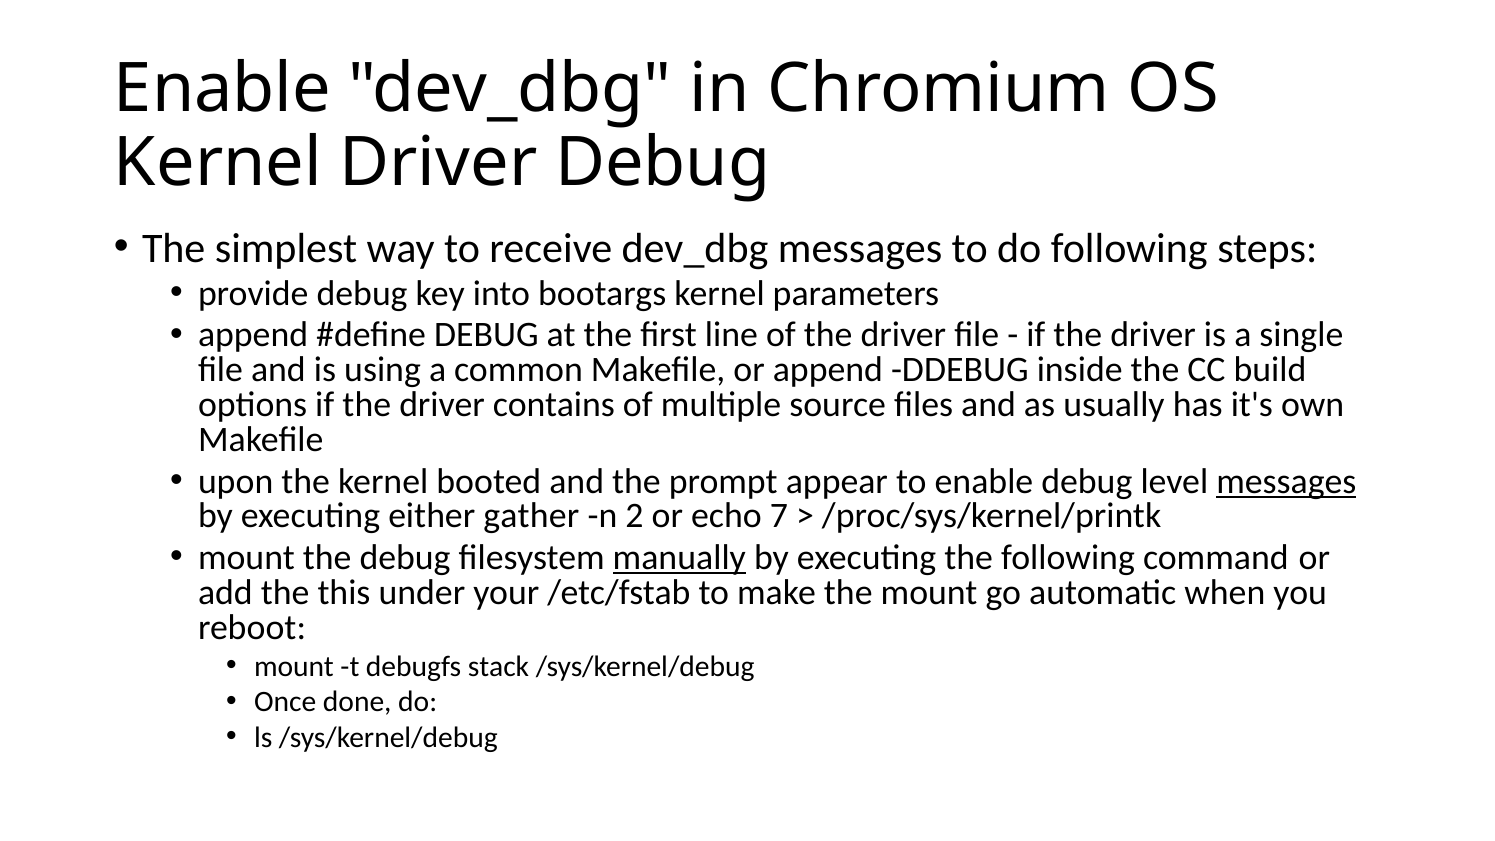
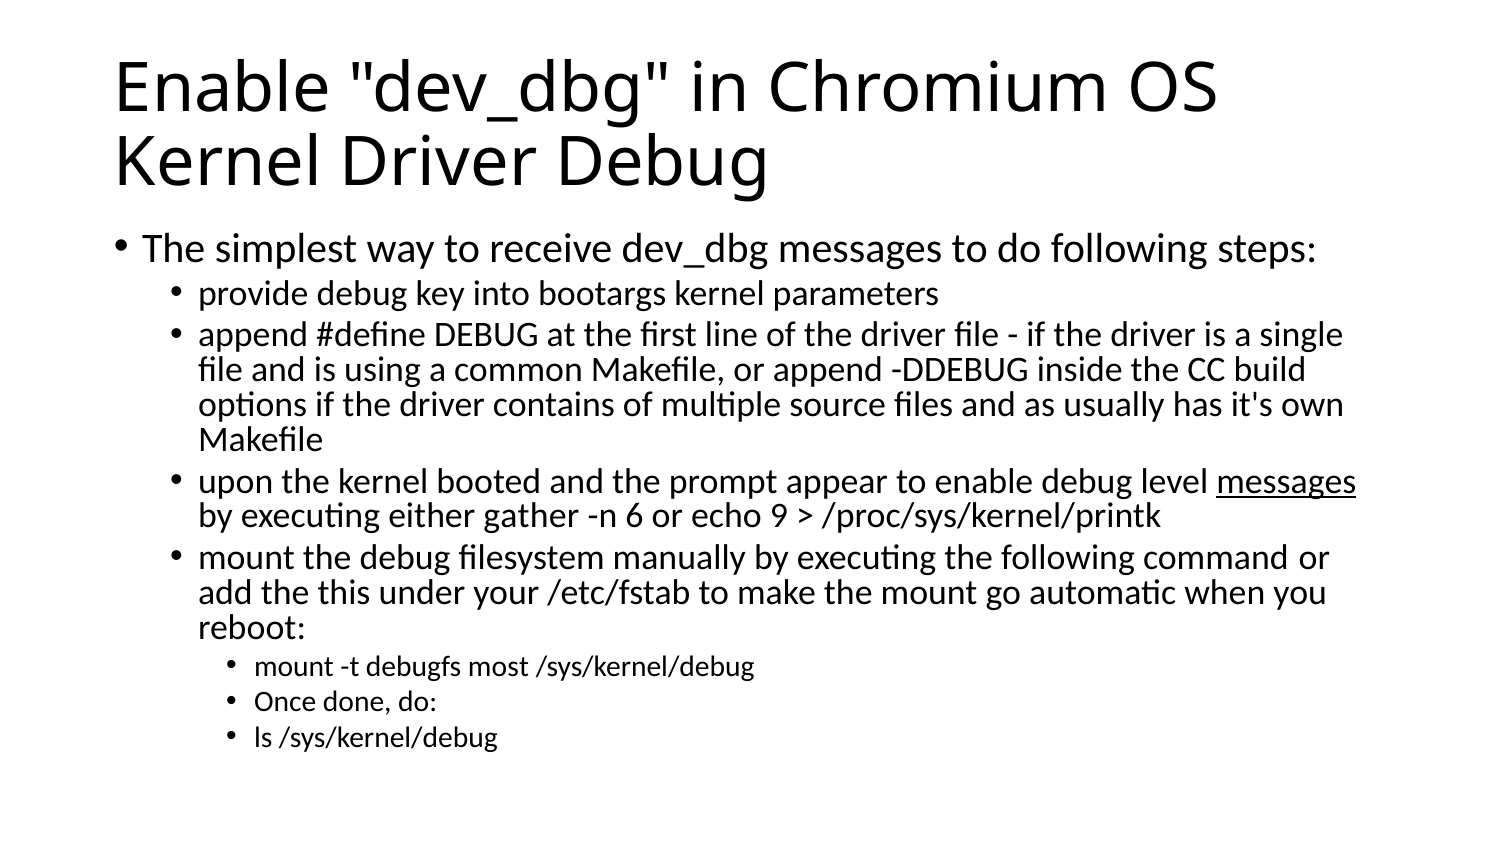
2: 2 -> 6
7: 7 -> 9
manually underline: present -> none
stack: stack -> most
